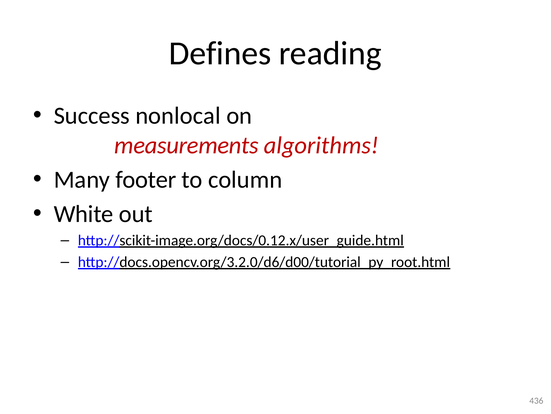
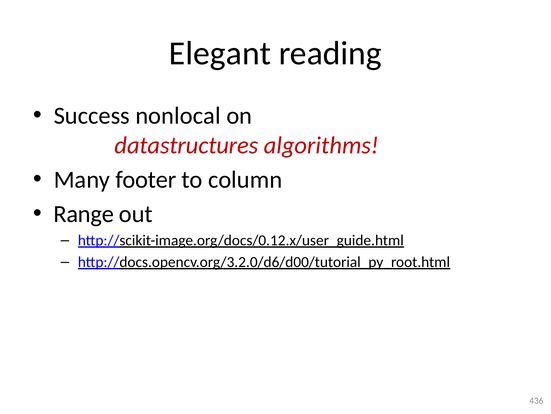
Defines: Defines -> Elegant
measurements: measurements -> datastructures
White: White -> Range
